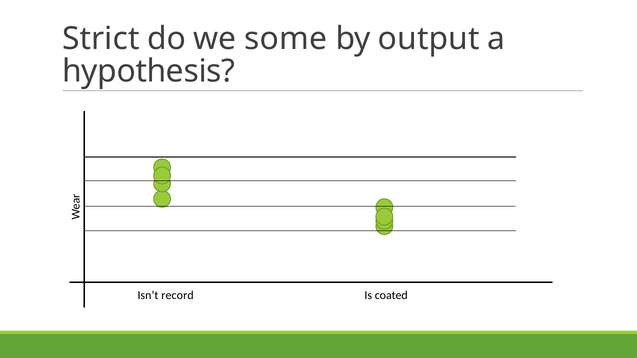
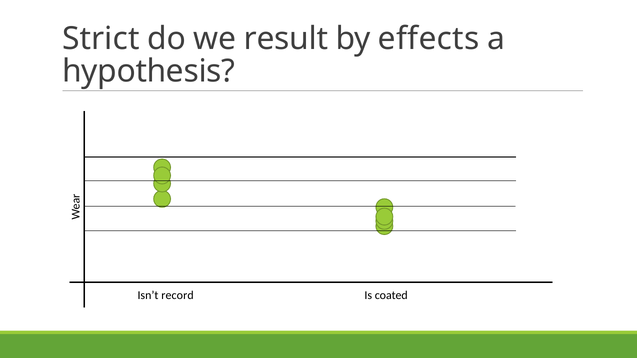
some: some -> result
output: output -> effects
